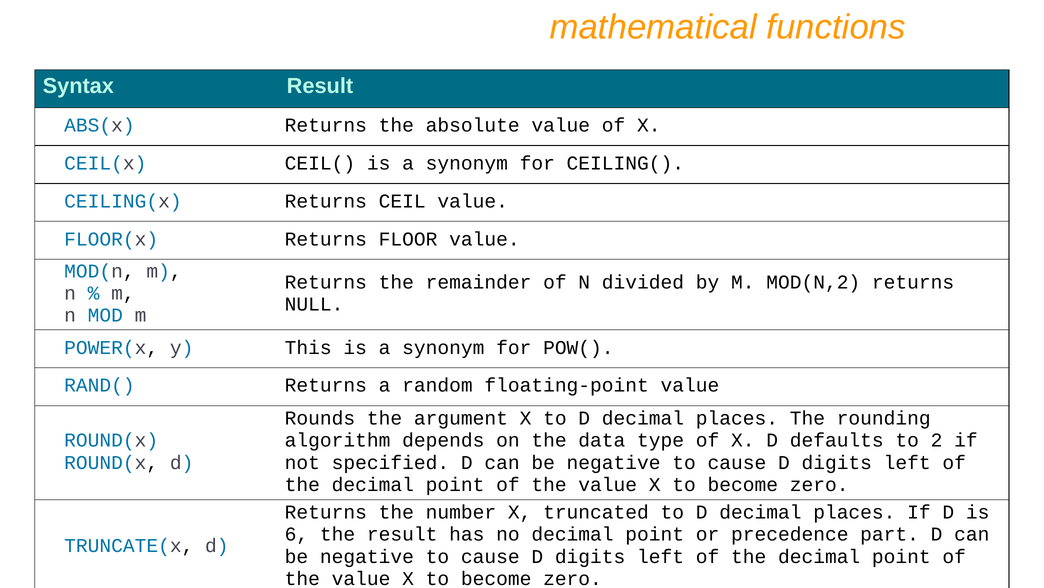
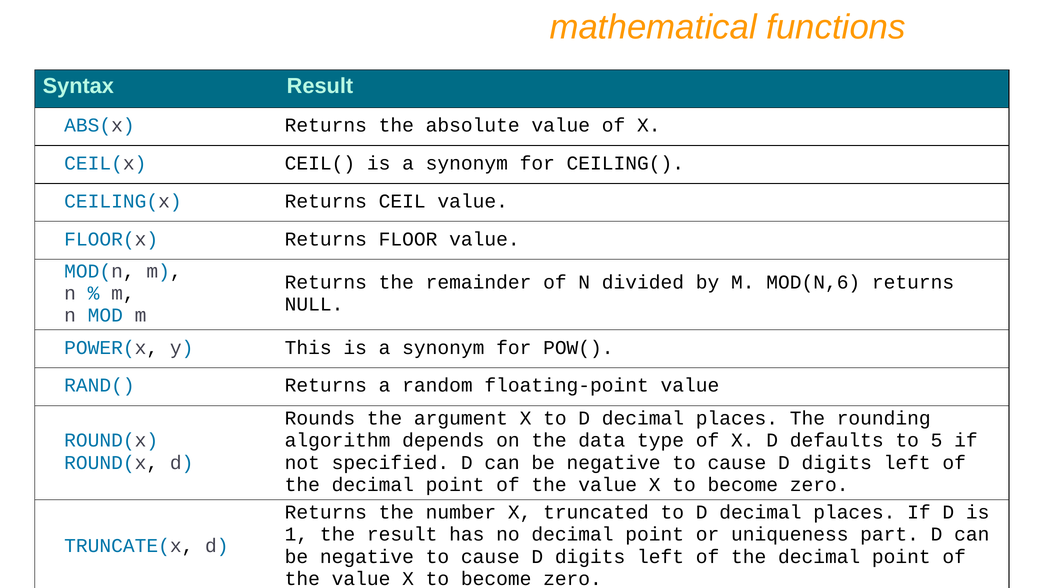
MOD(N,2: MOD(N,2 -> MOD(N,6
2: 2 -> 5
6: 6 -> 1
precedence: precedence -> uniqueness
